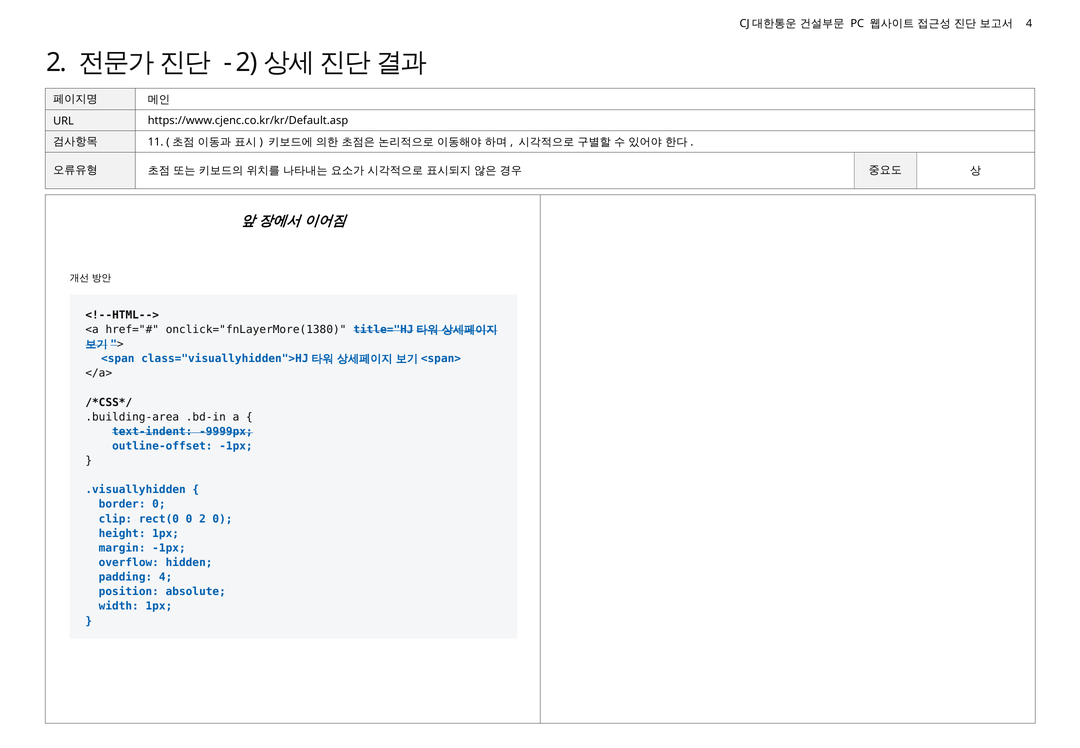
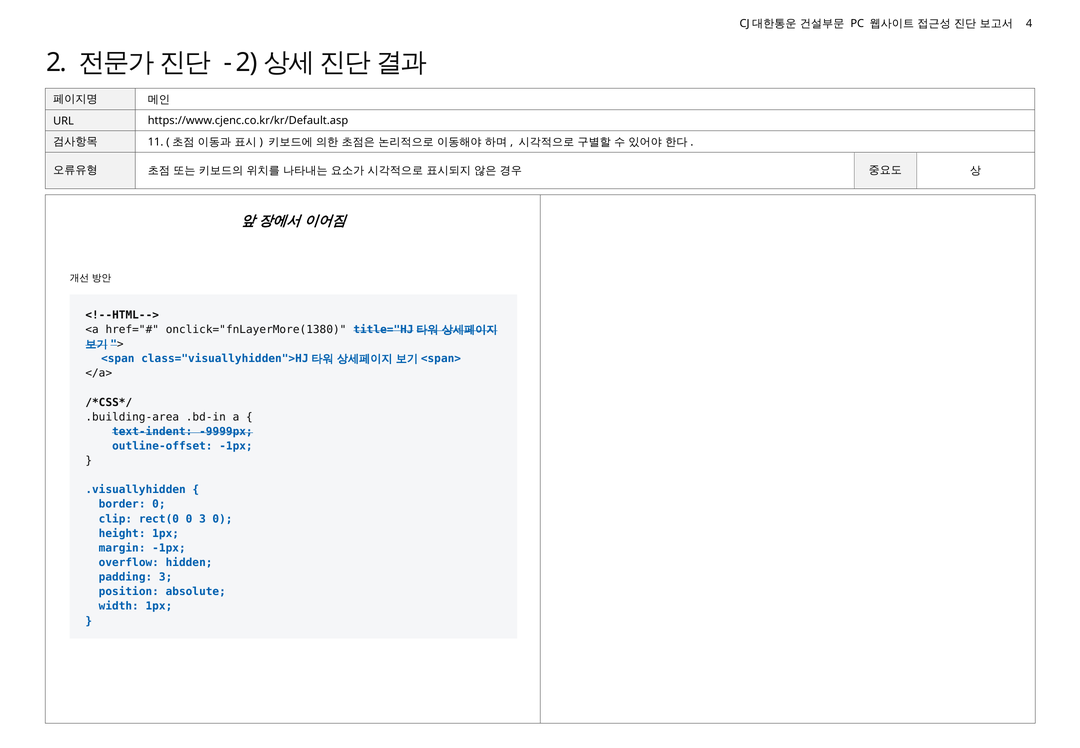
0 2: 2 -> 3
padding 4: 4 -> 3
